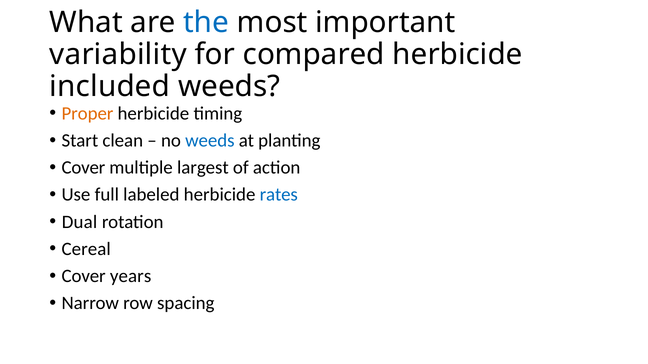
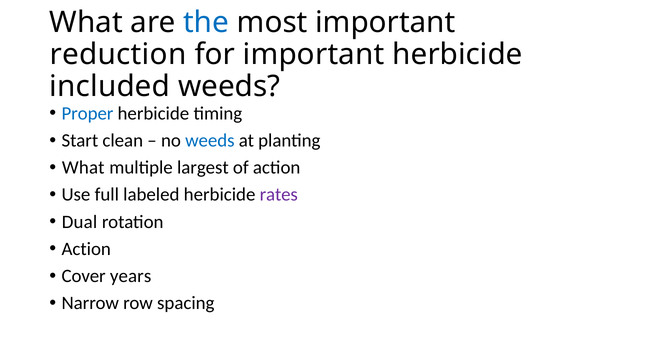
variability: variability -> reduction
for compared: compared -> important
Proper colour: orange -> blue
Cover at (83, 168): Cover -> What
rates colour: blue -> purple
Cereal at (86, 249): Cereal -> Action
